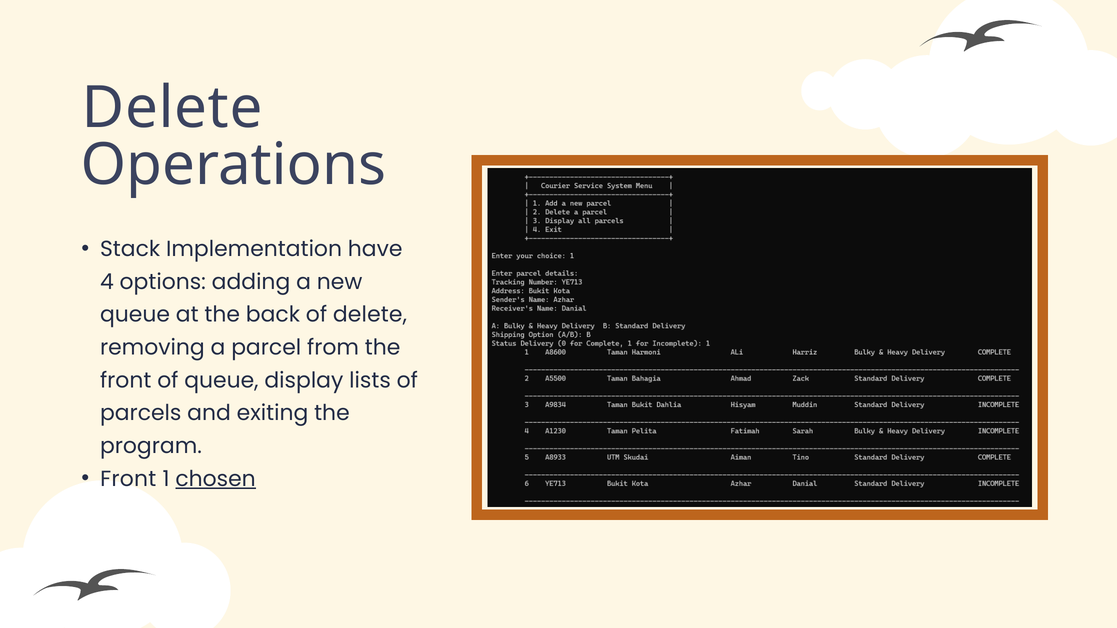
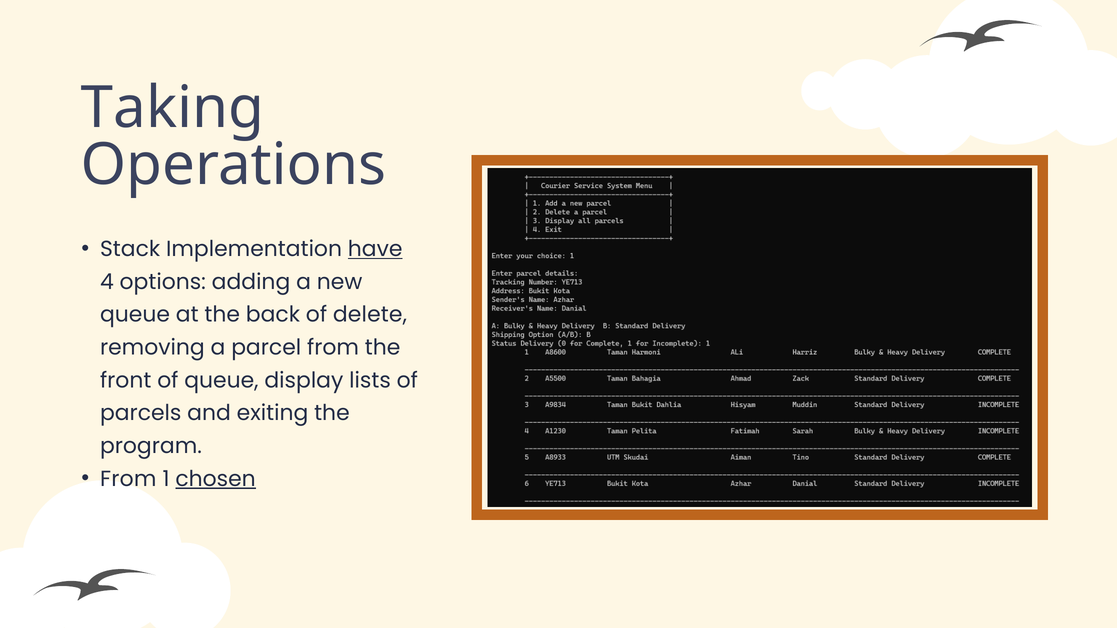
Delete at (172, 108): Delete -> Taking
have underline: none -> present
Front at (128, 479): Front -> From
